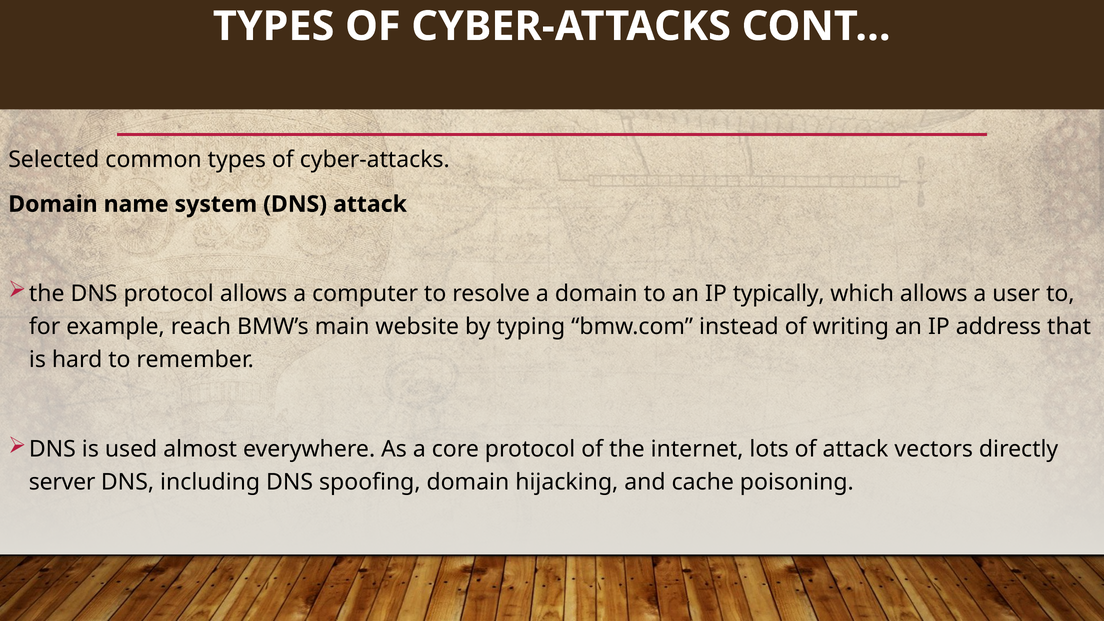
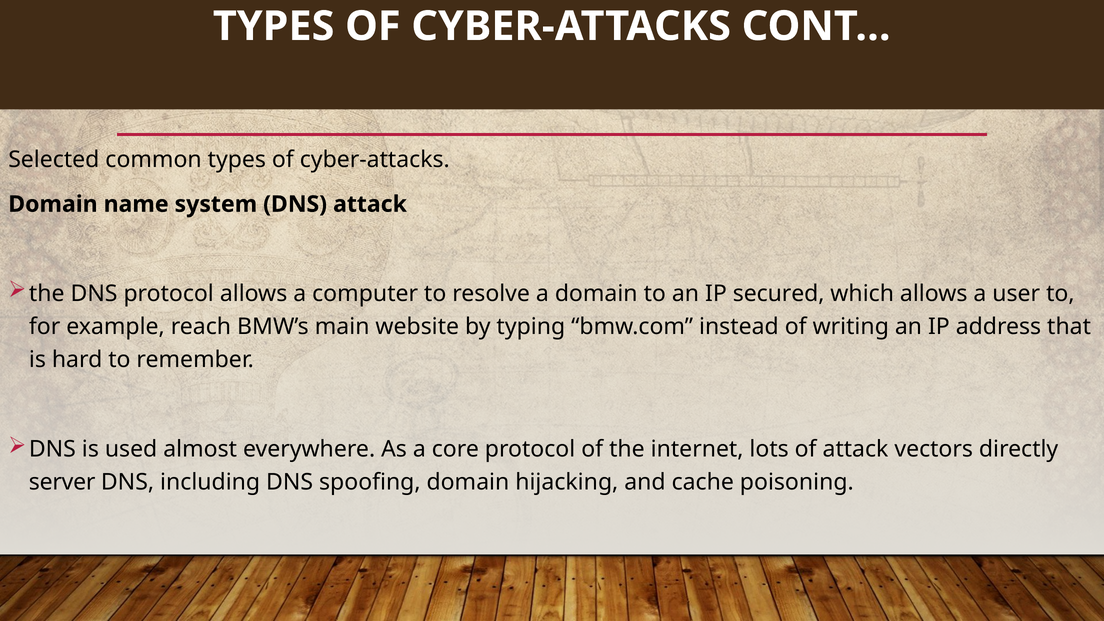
typically: typically -> secured
